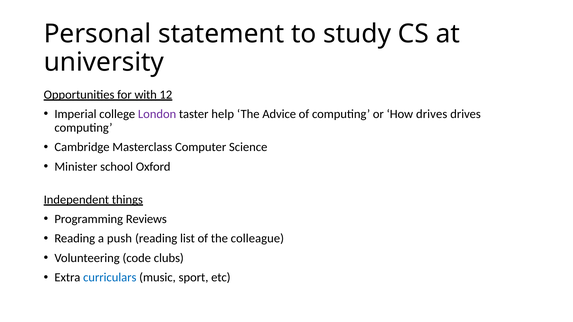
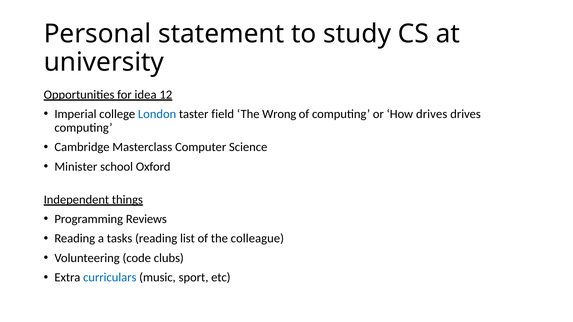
with: with -> idea
London colour: purple -> blue
help: help -> field
Advice: Advice -> Wrong
push: push -> tasks
